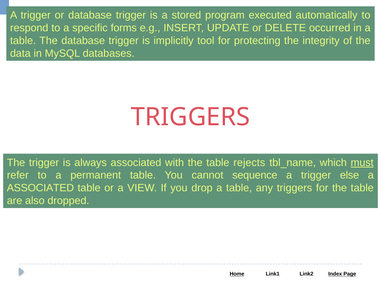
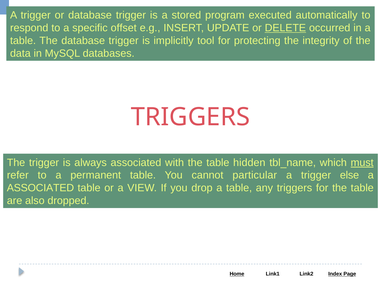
forms: forms -> offset
DELETE underline: none -> present
rejects: rejects -> hidden
sequence: sequence -> particular
